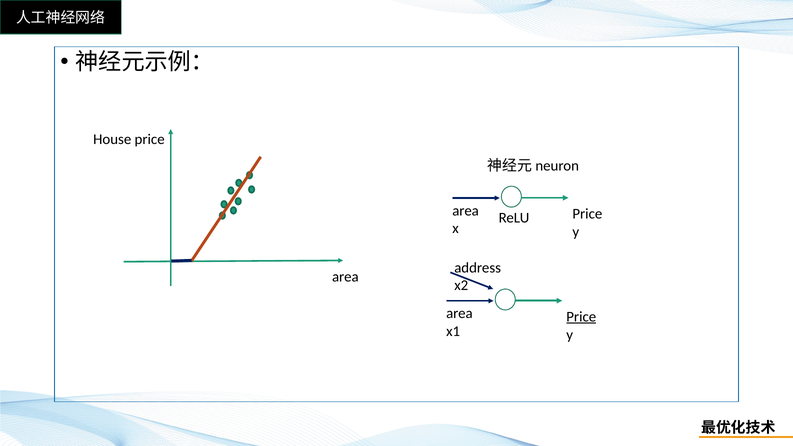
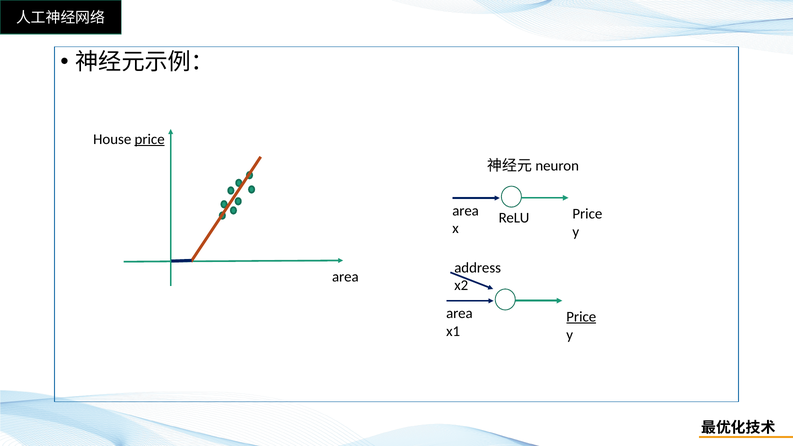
price at (150, 139) underline: none -> present
